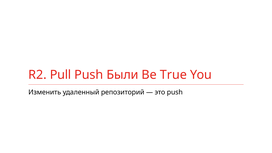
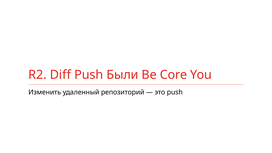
Pull: Pull -> Diff
True: True -> Core
